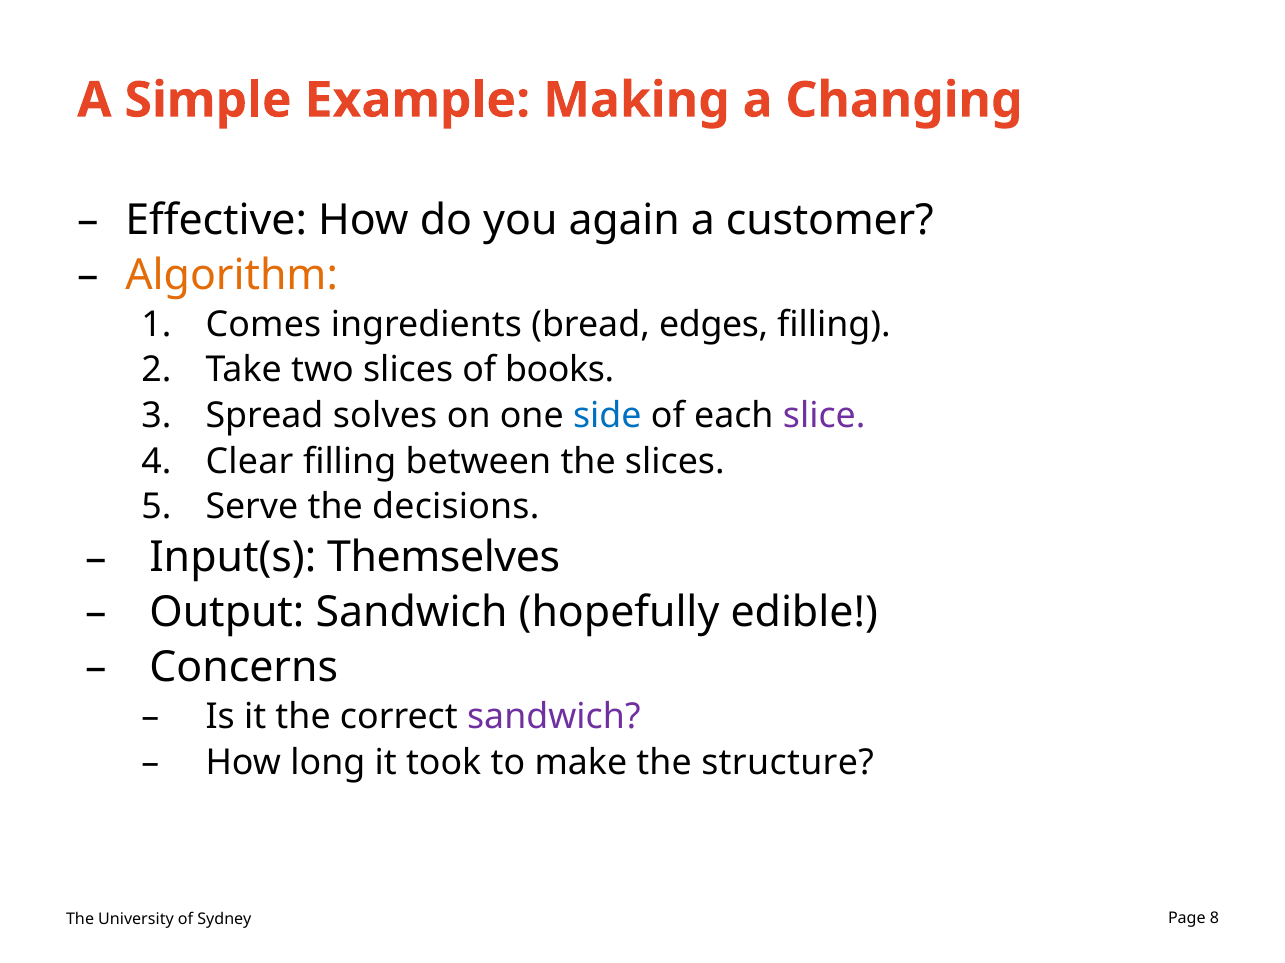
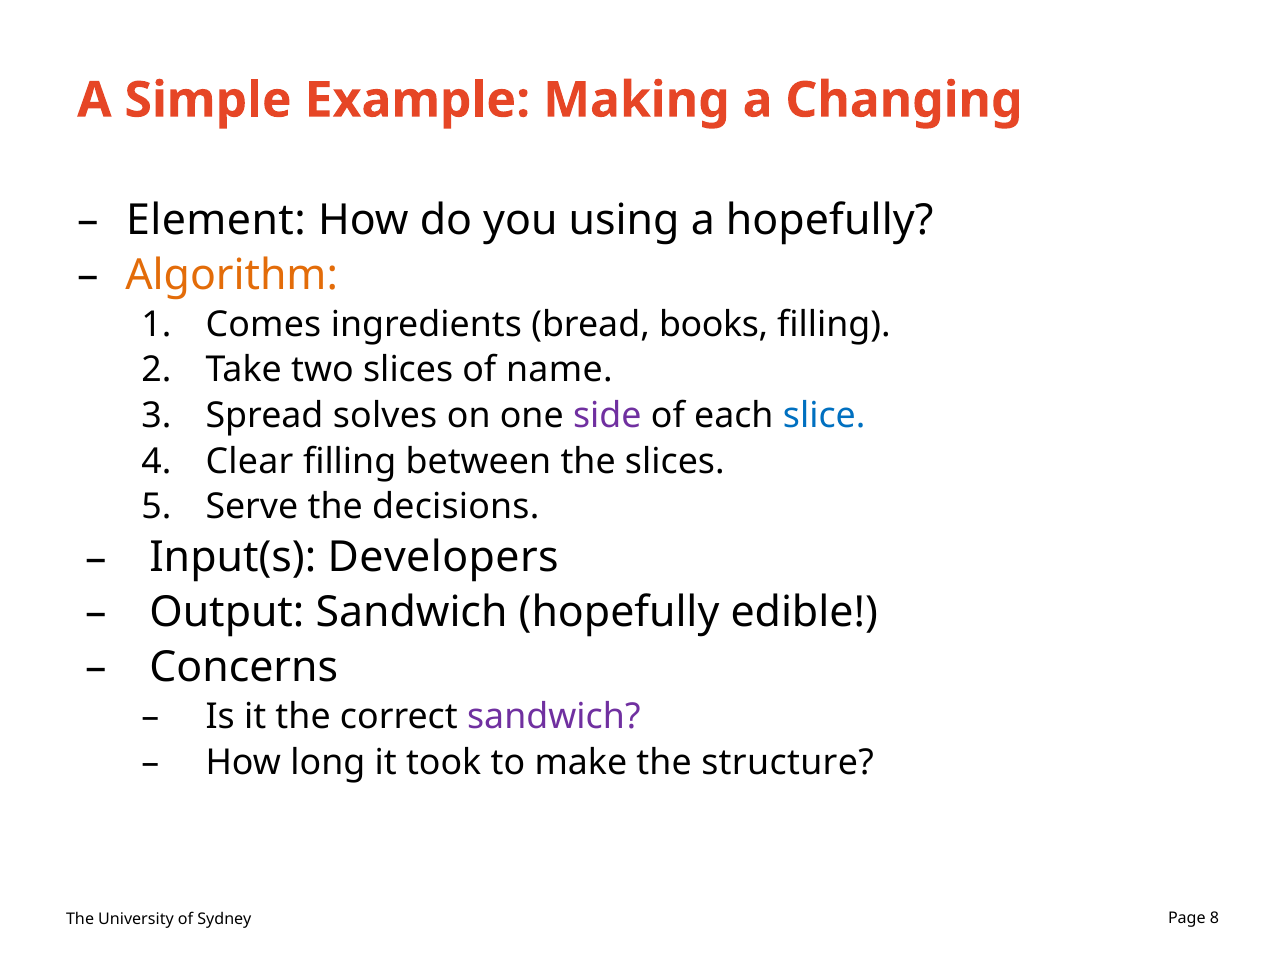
Effective: Effective -> Element
again: again -> using
a customer: customer -> hopefully
edges: edges -> books
books: books -> name
side colour: blue -> purple
slice colour: purple -> blue
Themselves: Themselves -> Developers
